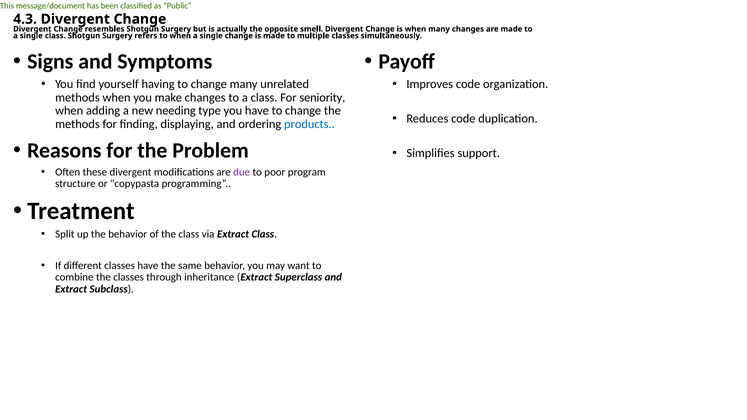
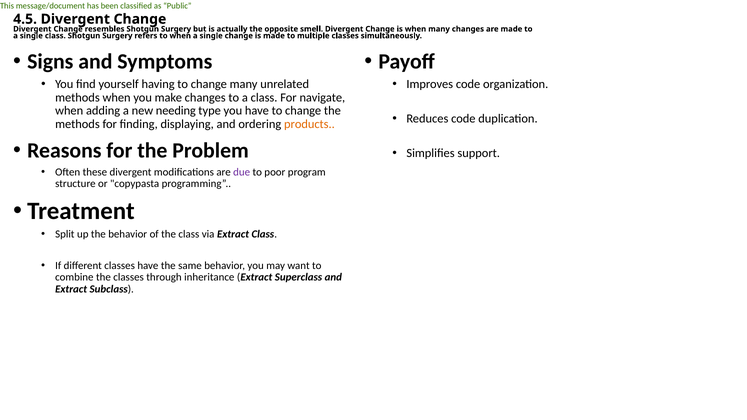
4.3: 4.3 -> 4.5
seniority: seniority -> navigate
products colour: blue -> orange
